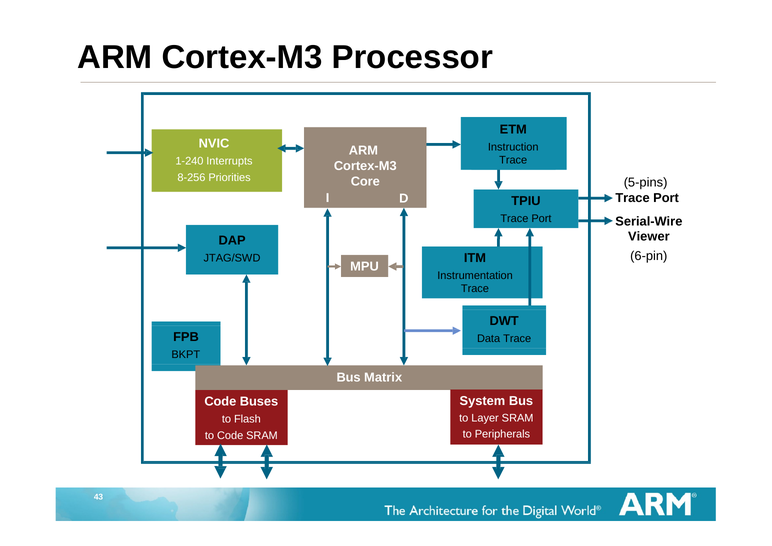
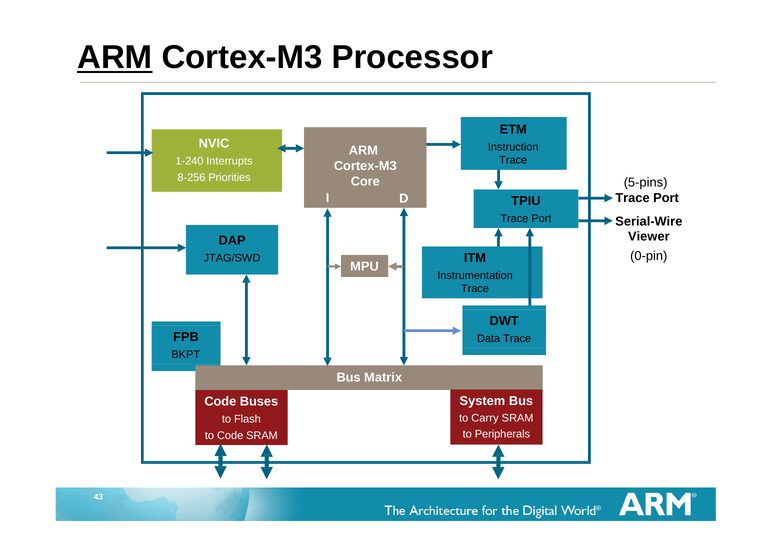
ARM at (115, 58) underline: none -> present
6-pin: 6-pin -> 0-pin
Layer: Layer -> Carry
